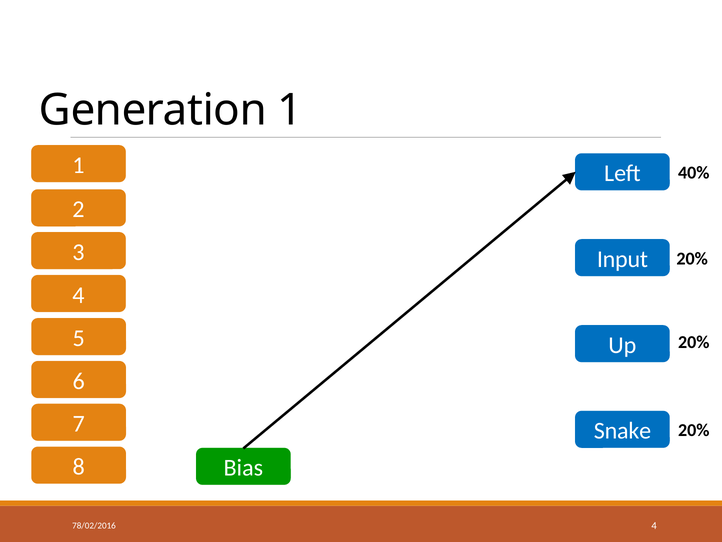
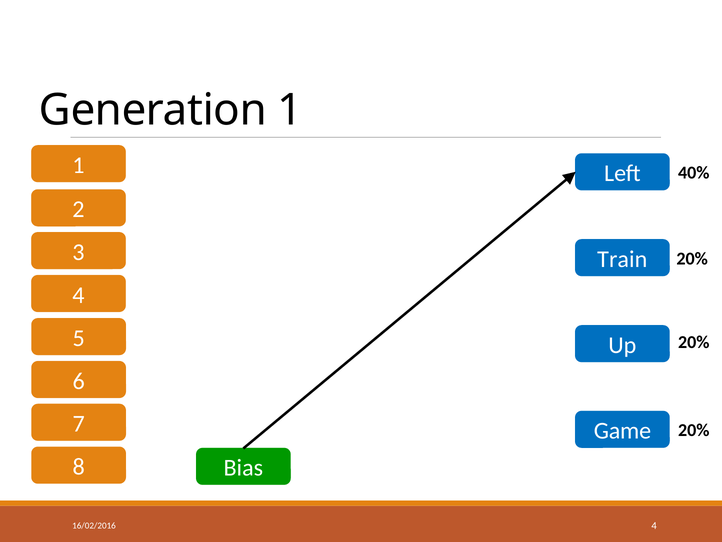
Input: Input -> Train
Snake: Snake -> Game
78/02/2016: 78/02/2016 -> 16/02/2016
